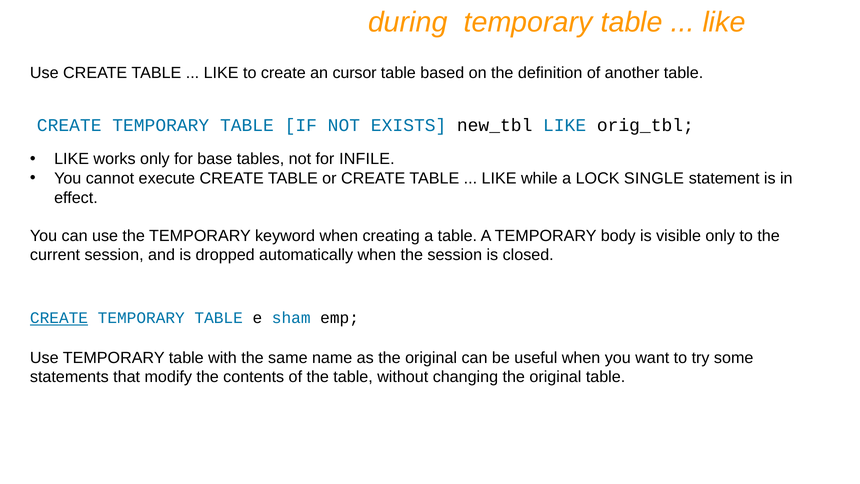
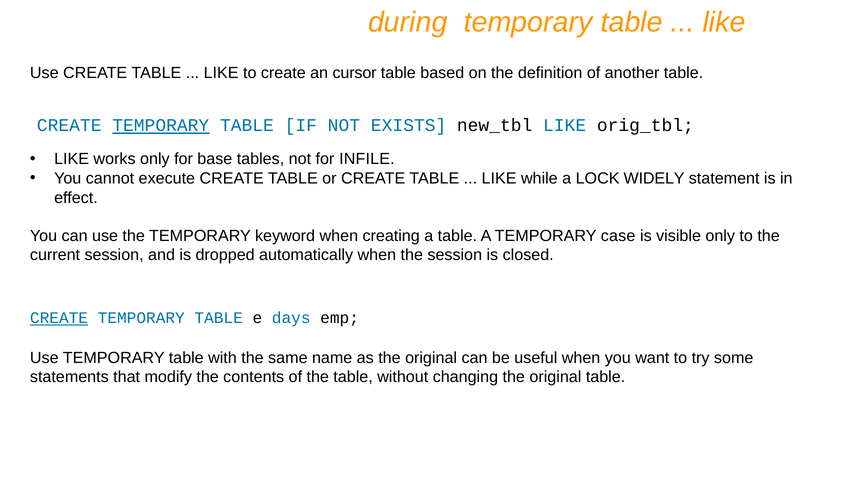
TEMPORARY at (161, 125) underline: none -> present
SINGLE: SINGLE -> WIDELY
body: body -> case
sham: sham -> days
